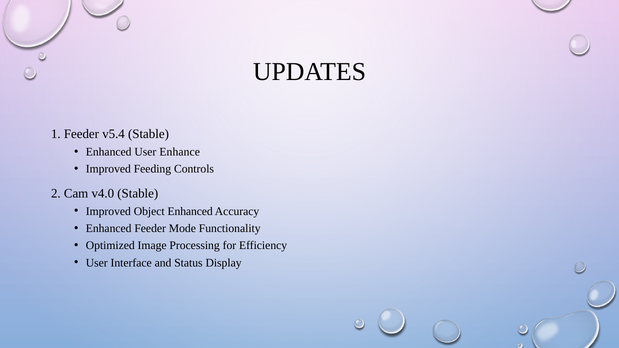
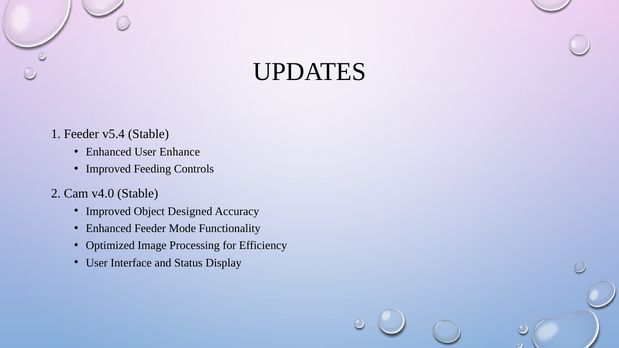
Object Enhanced: Enhanced -> Designed
